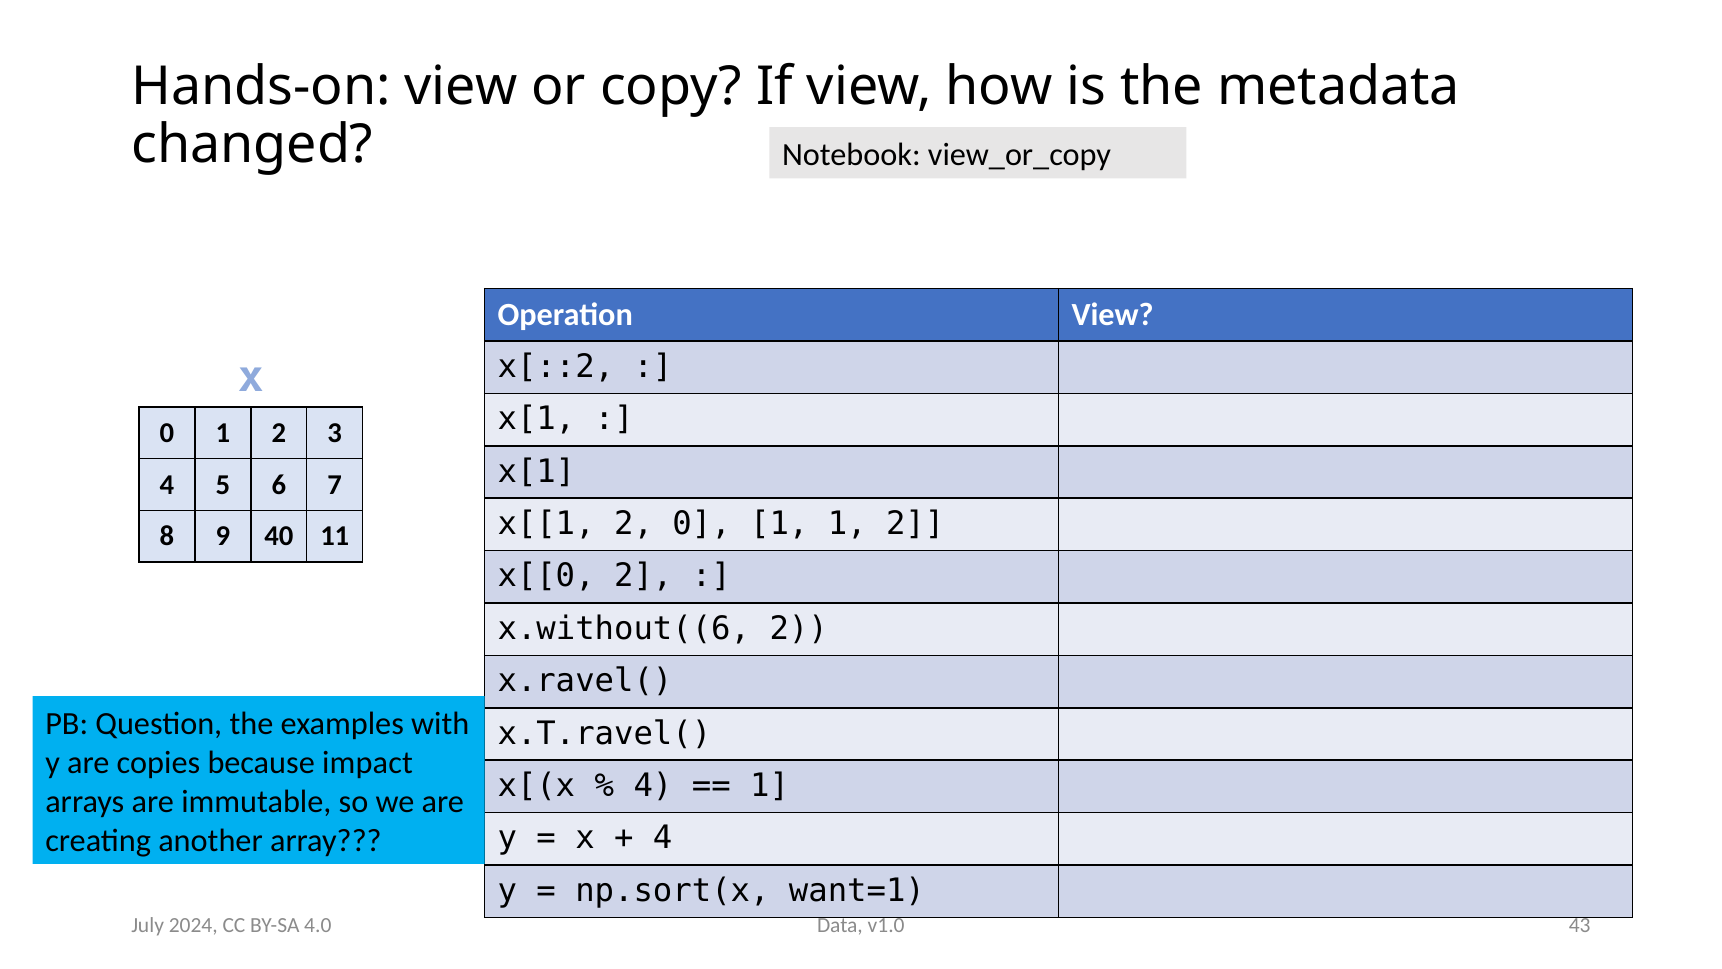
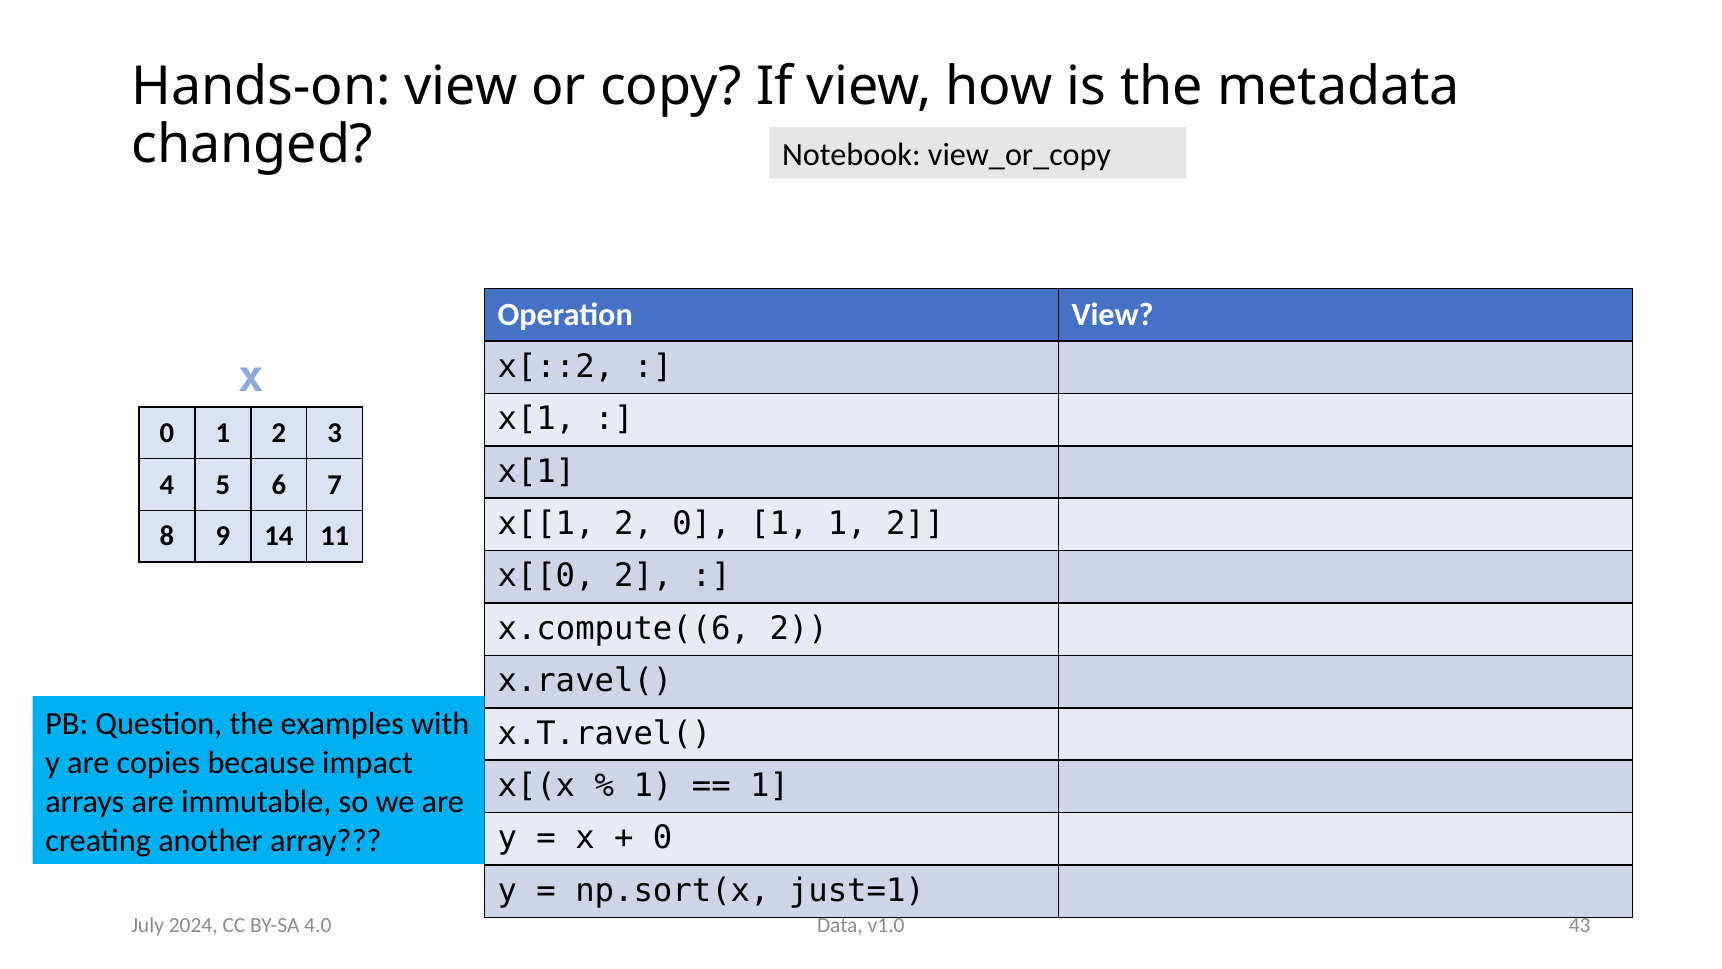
40: 40 -> 14
x.without((6: x.without((6 -> x.compute((6
4 at (653, 786): 4 -> 1
4 at (663, 838): 4 -> 0
want=1: want=1 -> just=1
